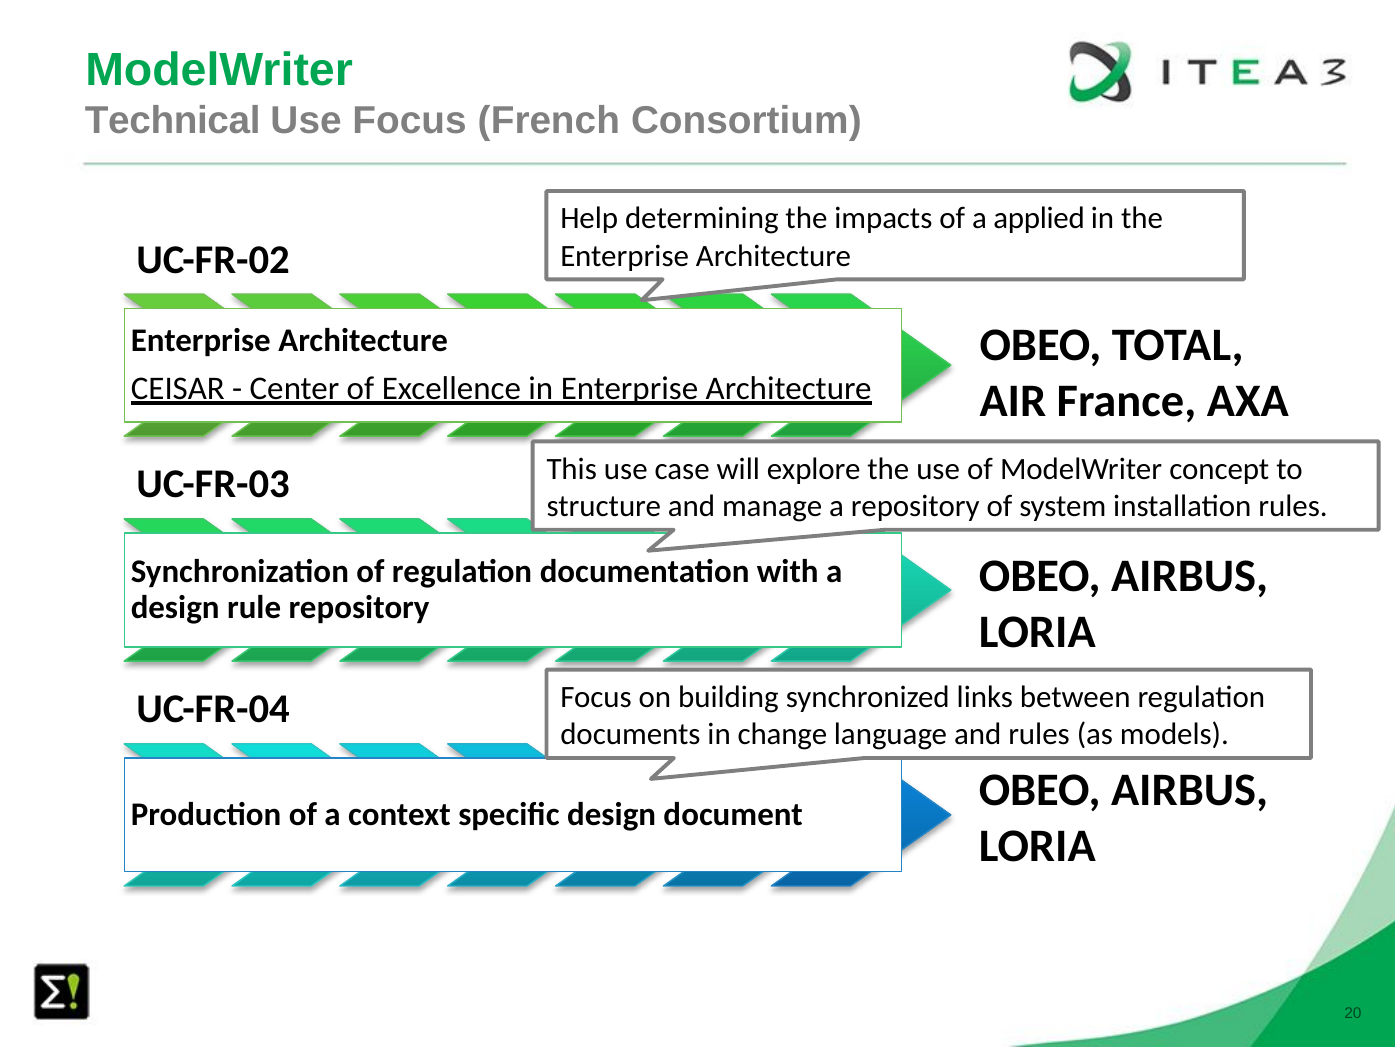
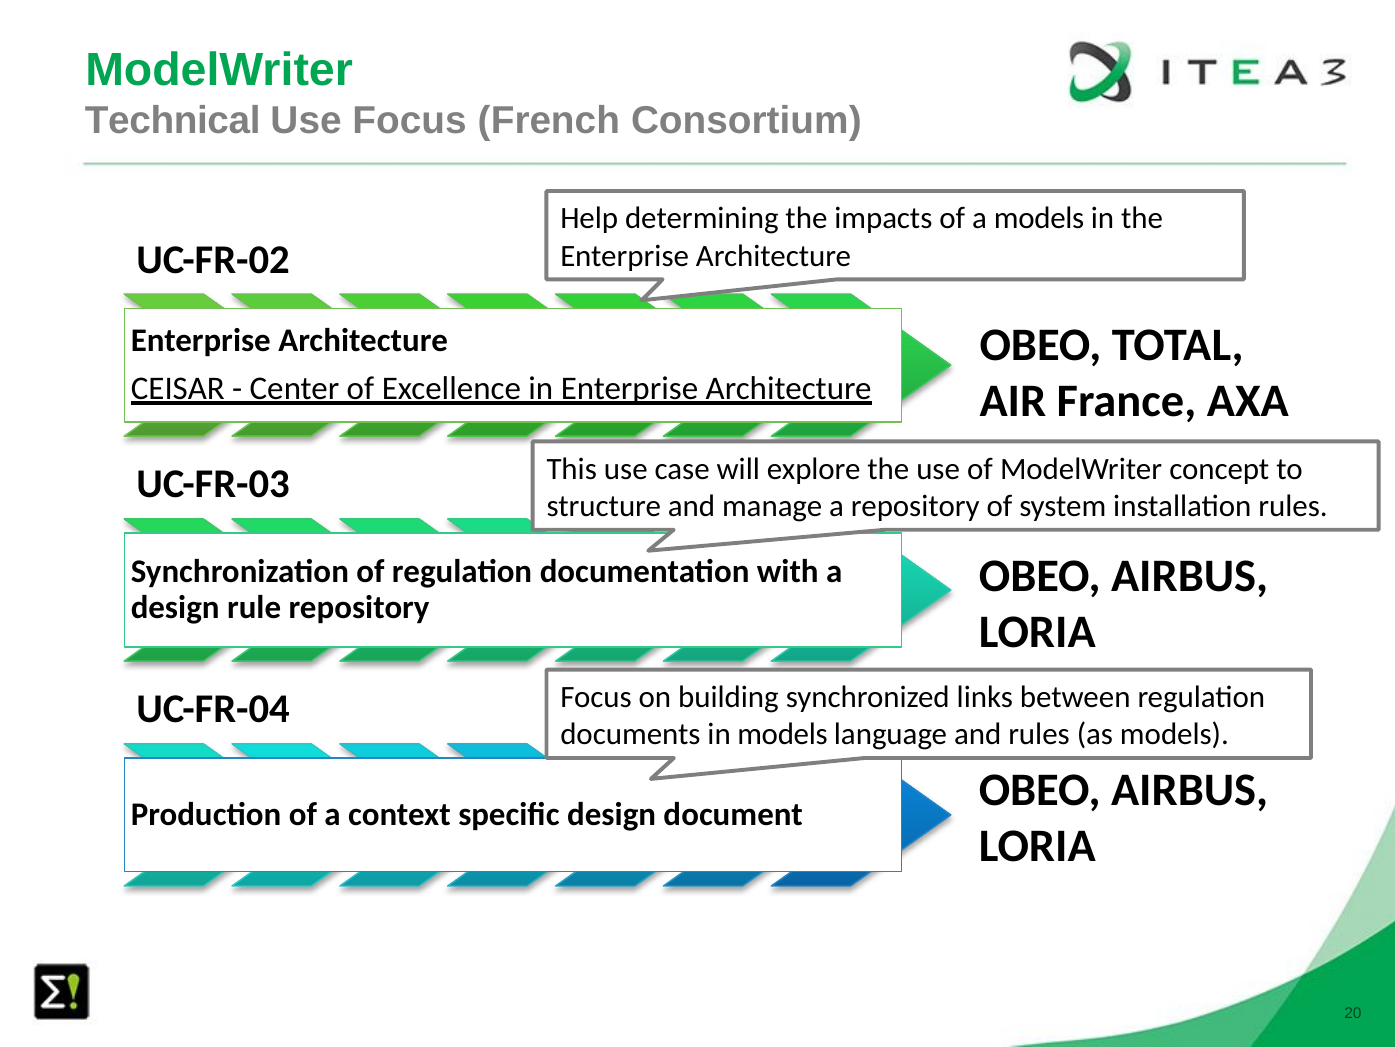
a applied: applied -> models
in change: change -> models
